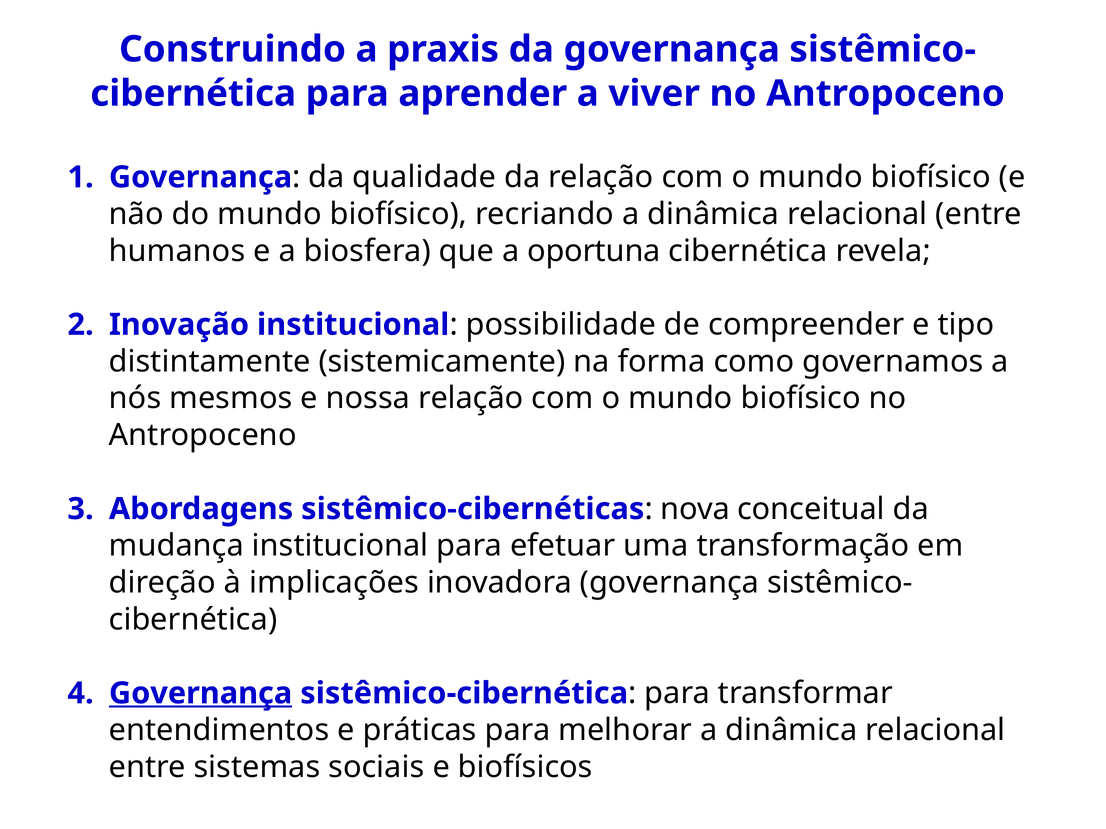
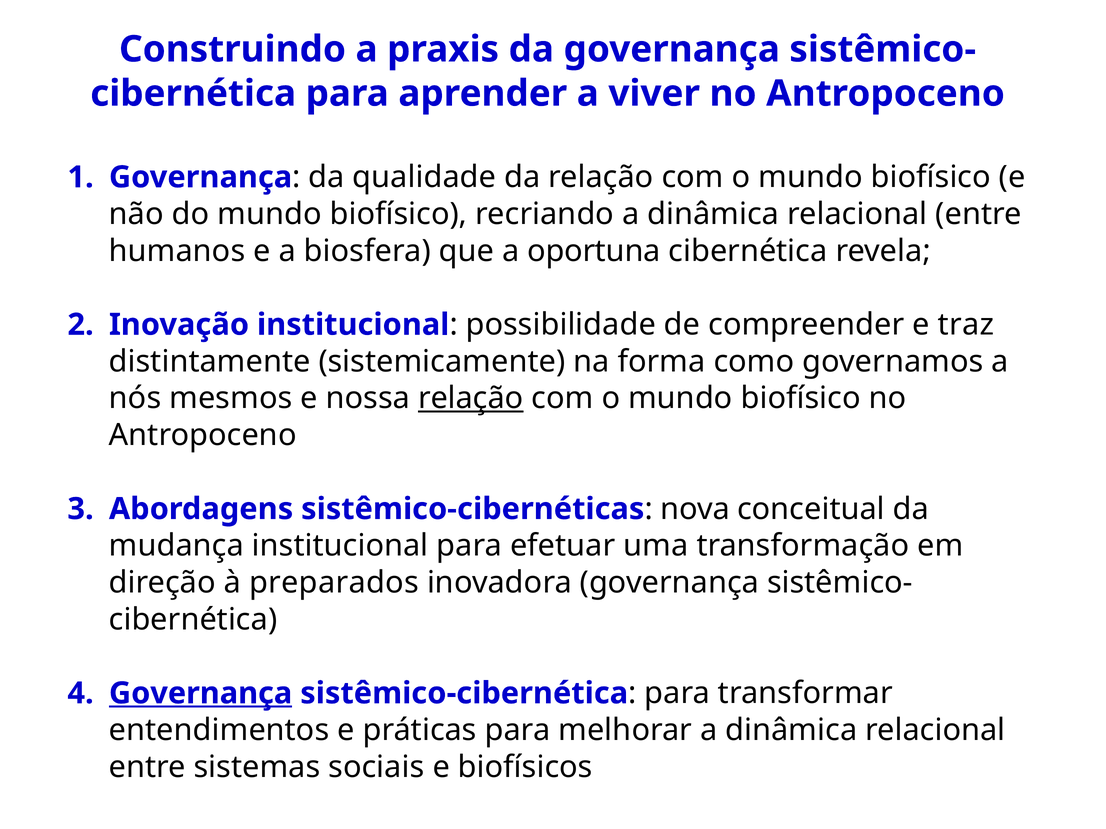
tipo: tipo -> traz
relação at (471, 399) underline: none -> present
implicações: implicações -> preparados
